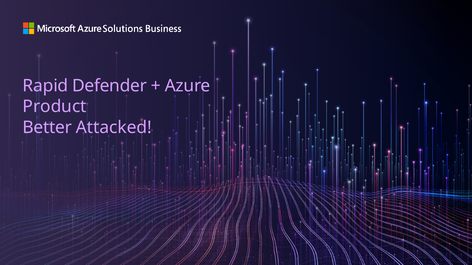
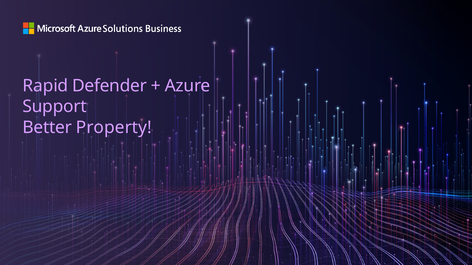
Product: Product -> Support
Attacked: Attacked -> Property
